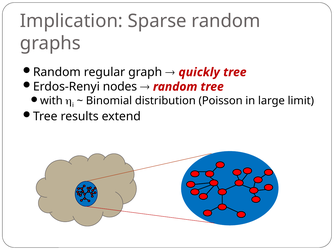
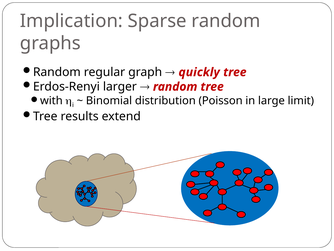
nodes: nodes -> larger
